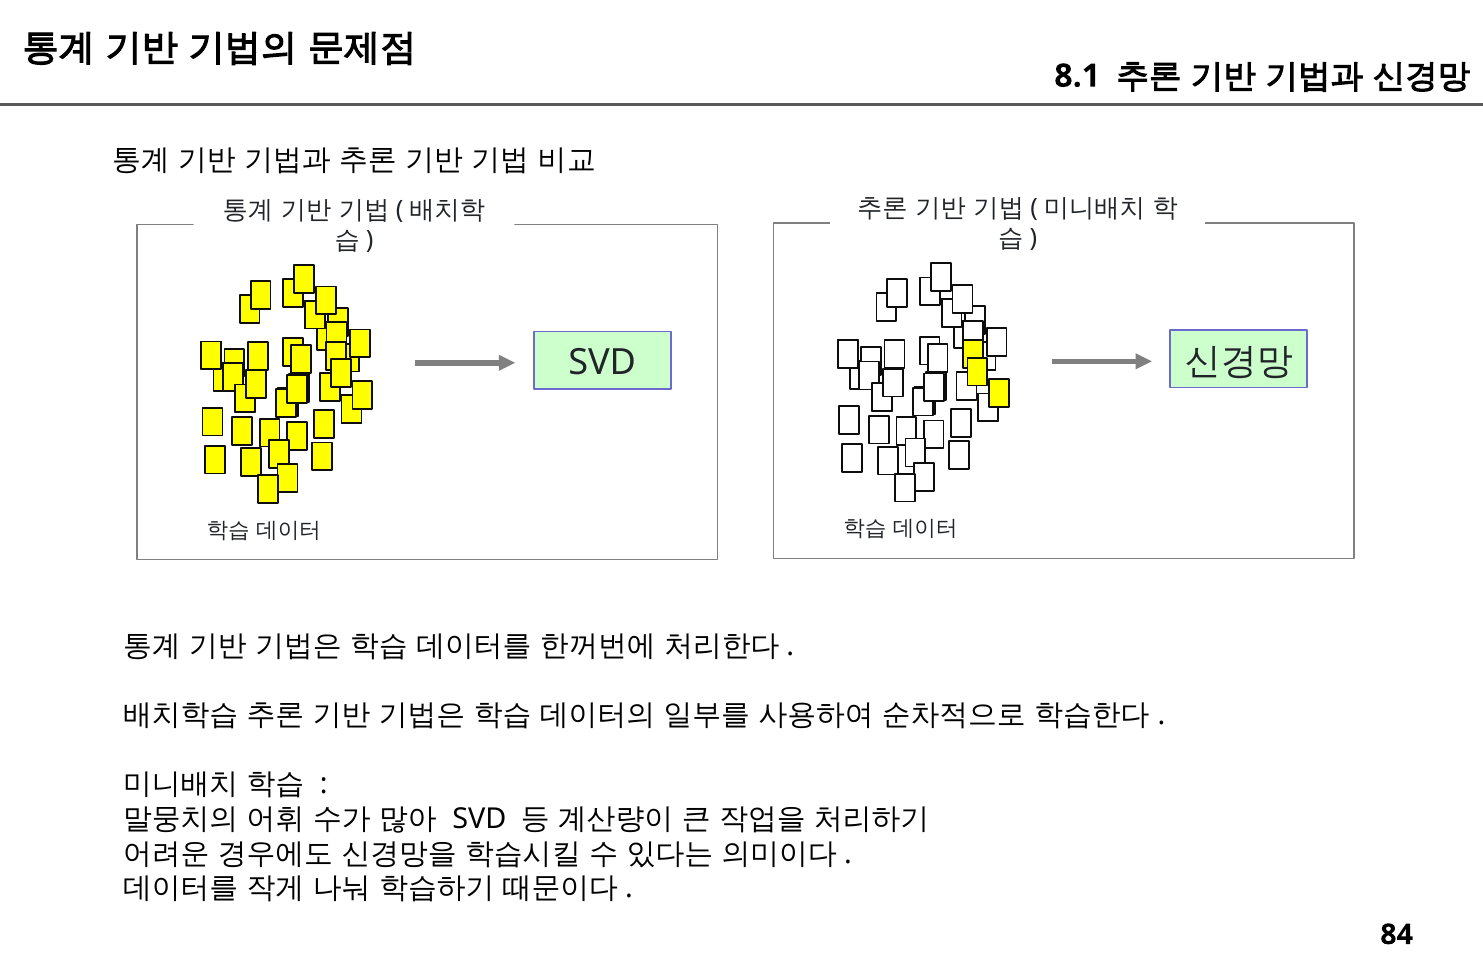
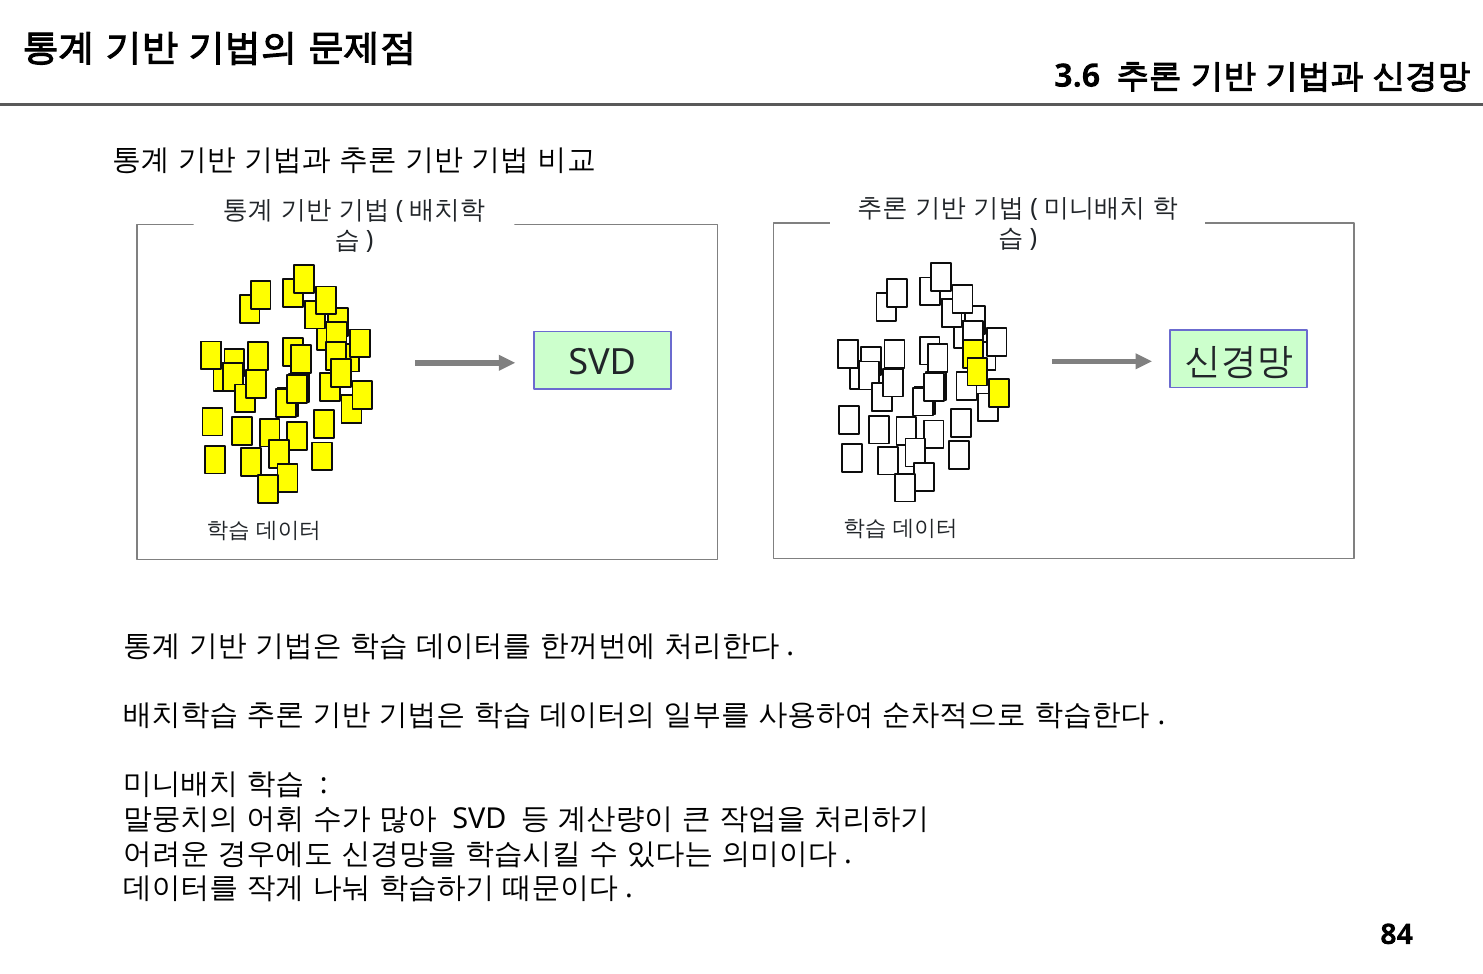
8.1: 8.1 -> 3.6
